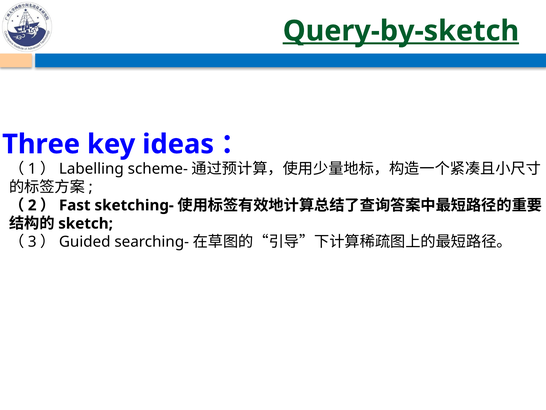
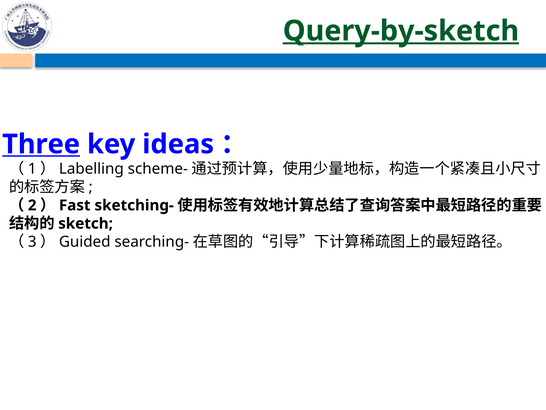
Three underline: none -> present
